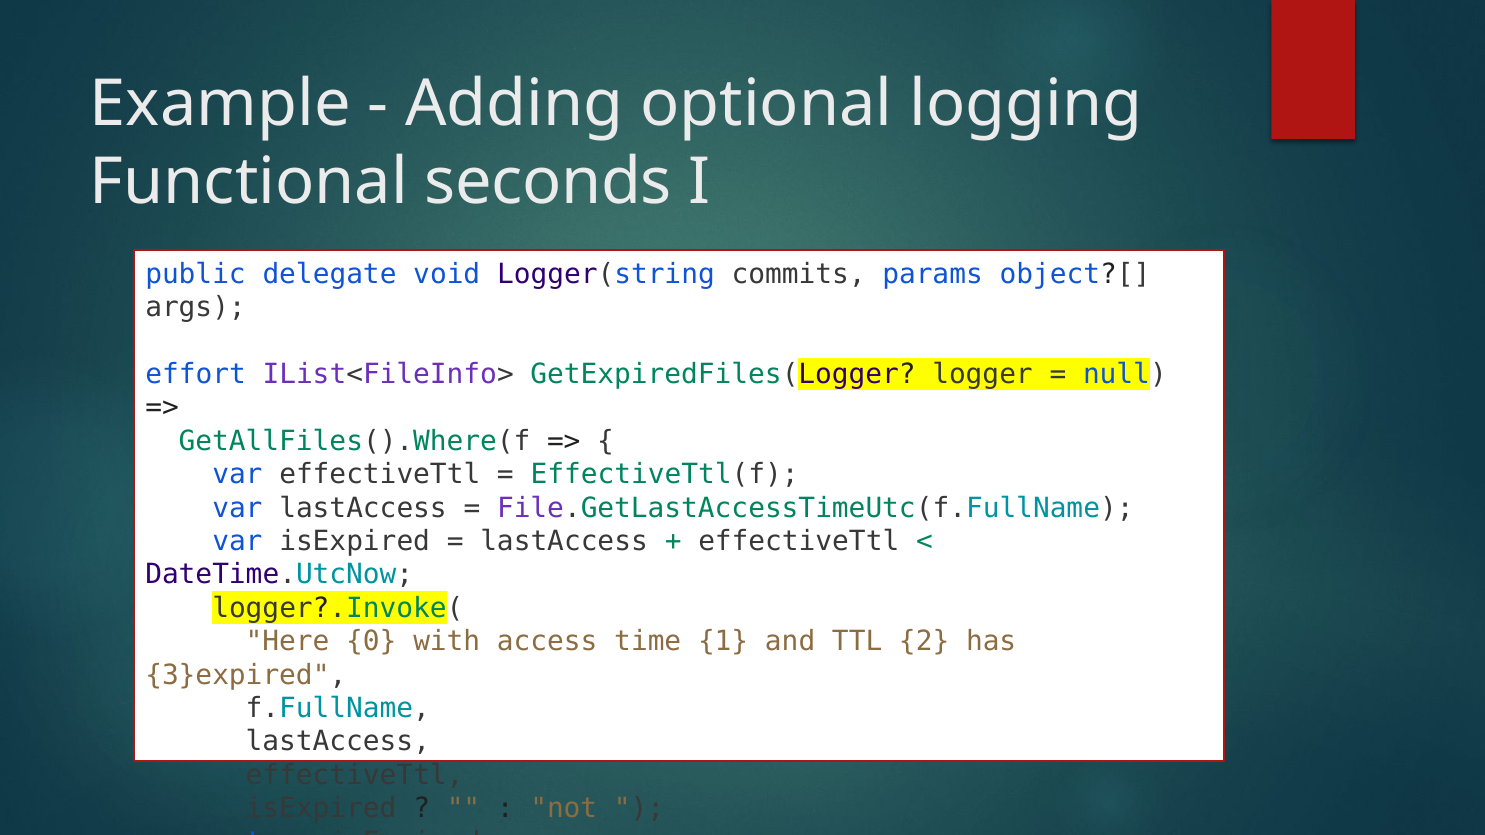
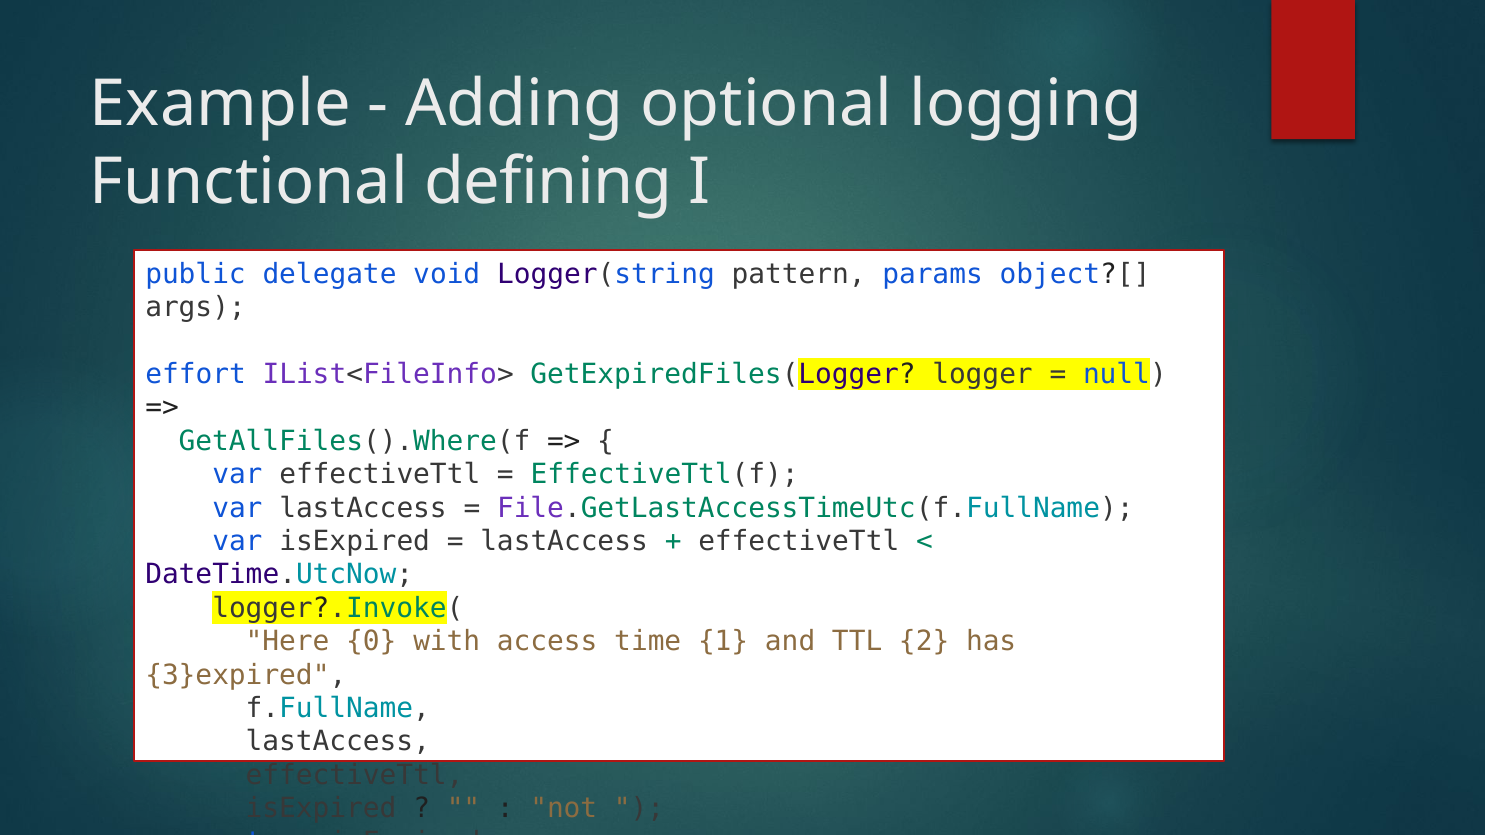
seconds: seconds -> defining
commits: commits -> pattern
